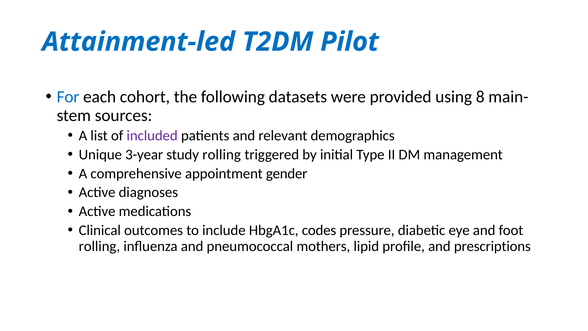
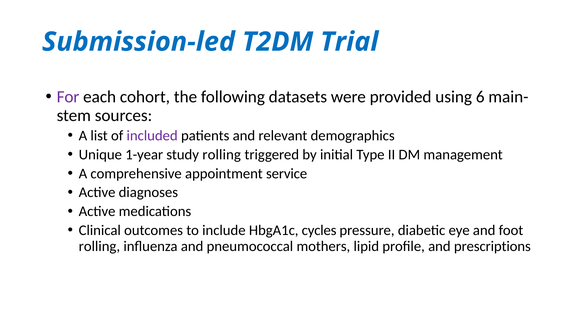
Attainment-led: Attainment-led -> Submission-led
Pilot: Pilot -> Trial
For colour: blue -> purple
8: 8 -> 6
3-year: 3-year -> 1-year
gender: gender -> service
codes: codes -> cycles
